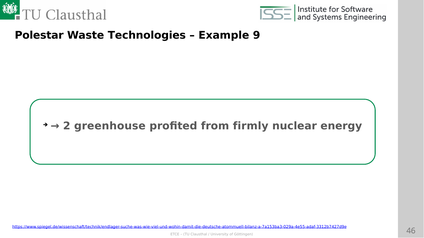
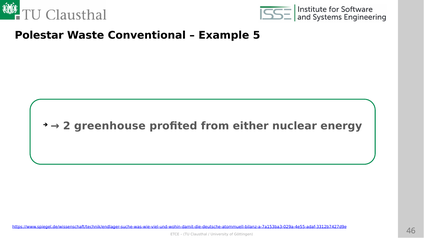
Technologies: Technologies -> Conventional
9: 9 -> 5
firmly: firmly -> either
